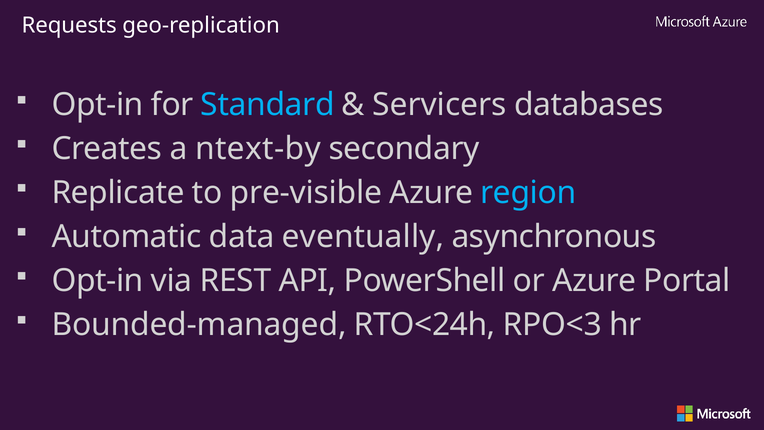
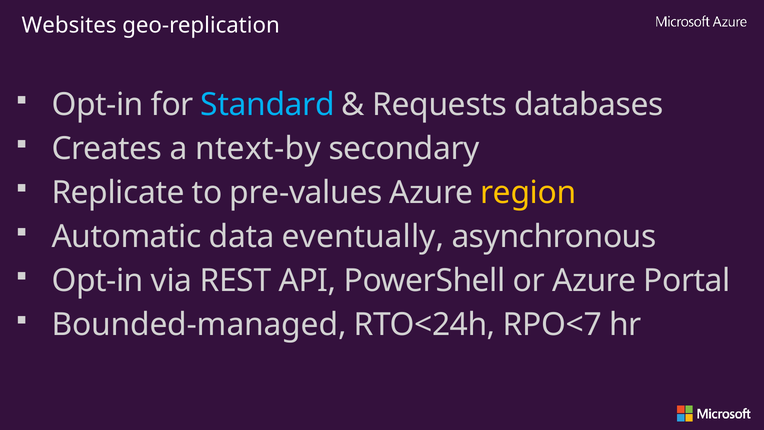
Requests: Requests -> Websites
Servicers: Servicers -> Requests
pre-visible: pre-visible -> pre-values
region colour: light blue -> yellow
RPO<3: RPO<3 -> RPO<7
